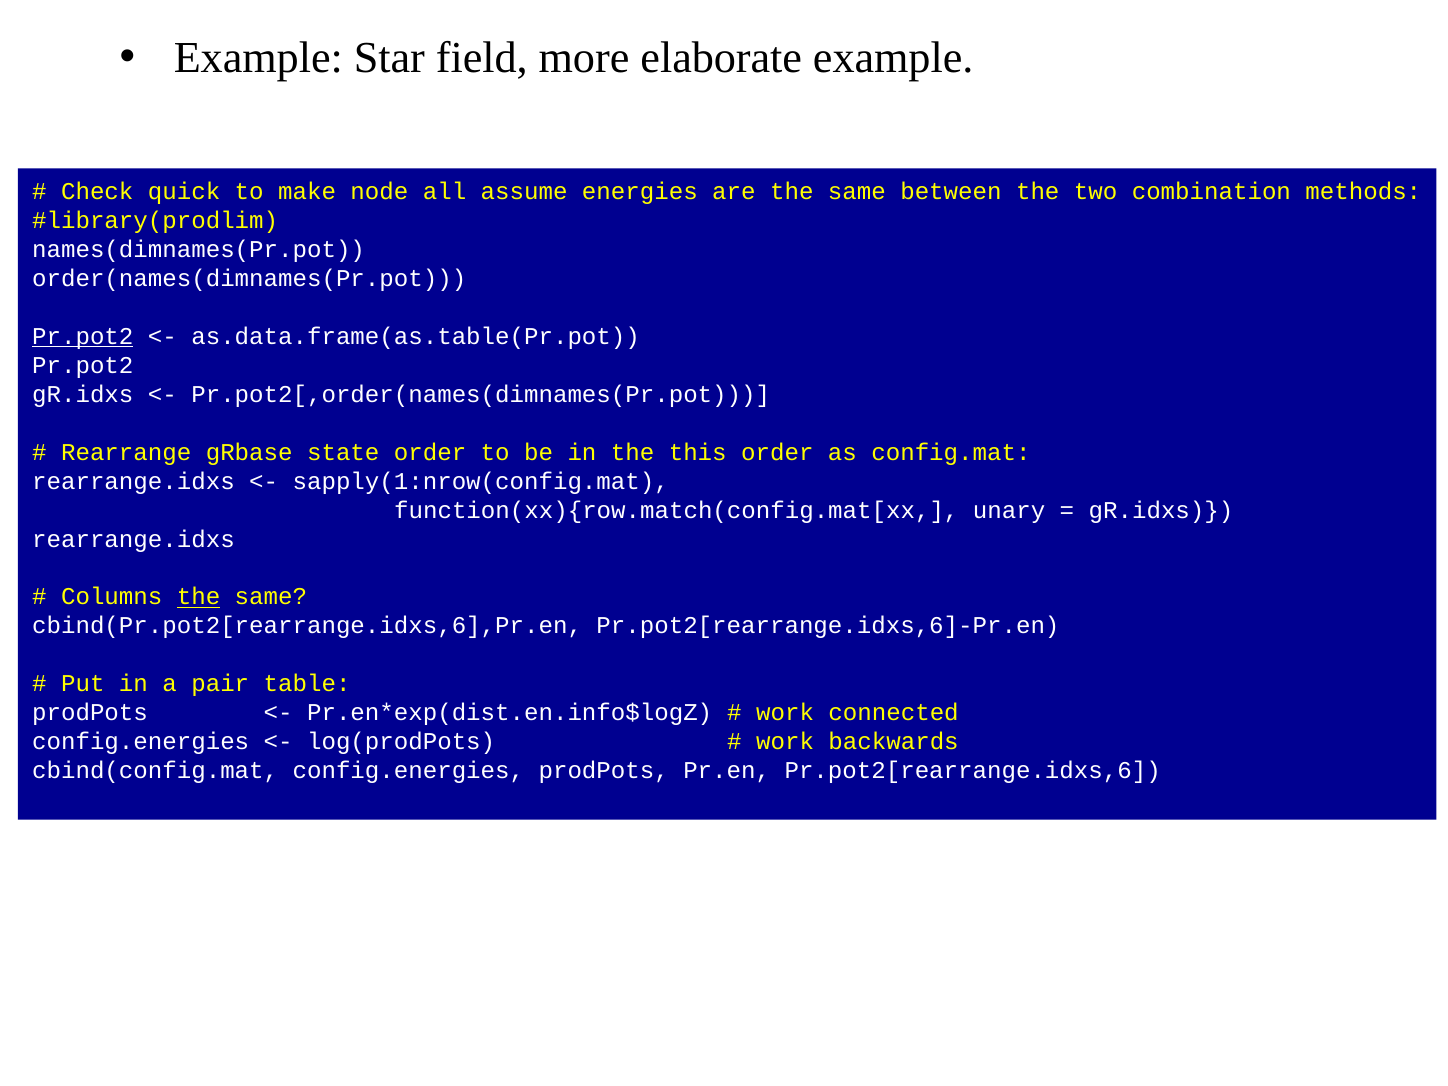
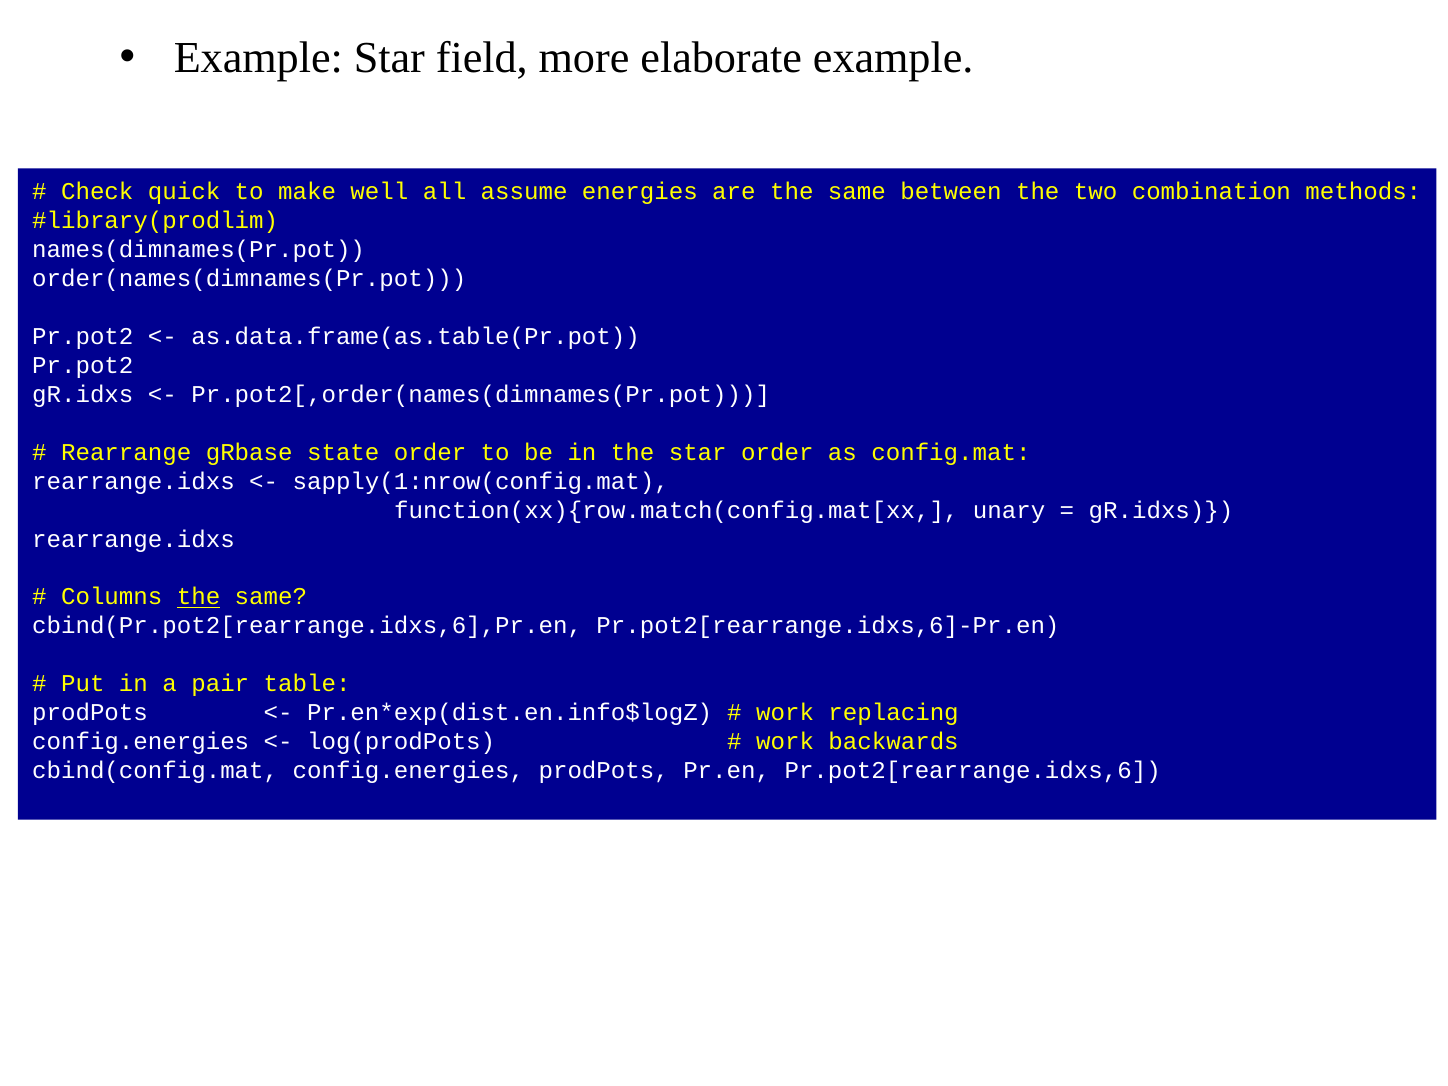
node: node -> well
Pr.pot2 at (83, 336) underline: present -> none
the this: this -> star
connected: connected -> replacing
